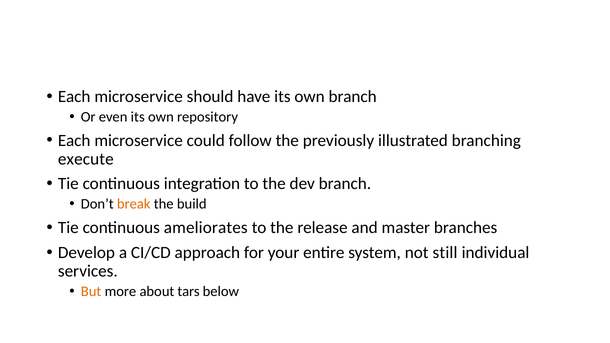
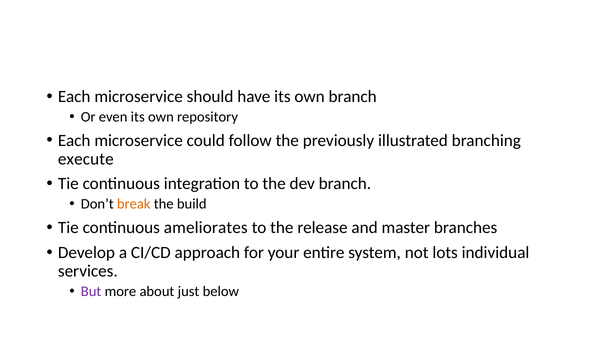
still: still -> lots
But colour: orange -> purple
tars: tars -> just
